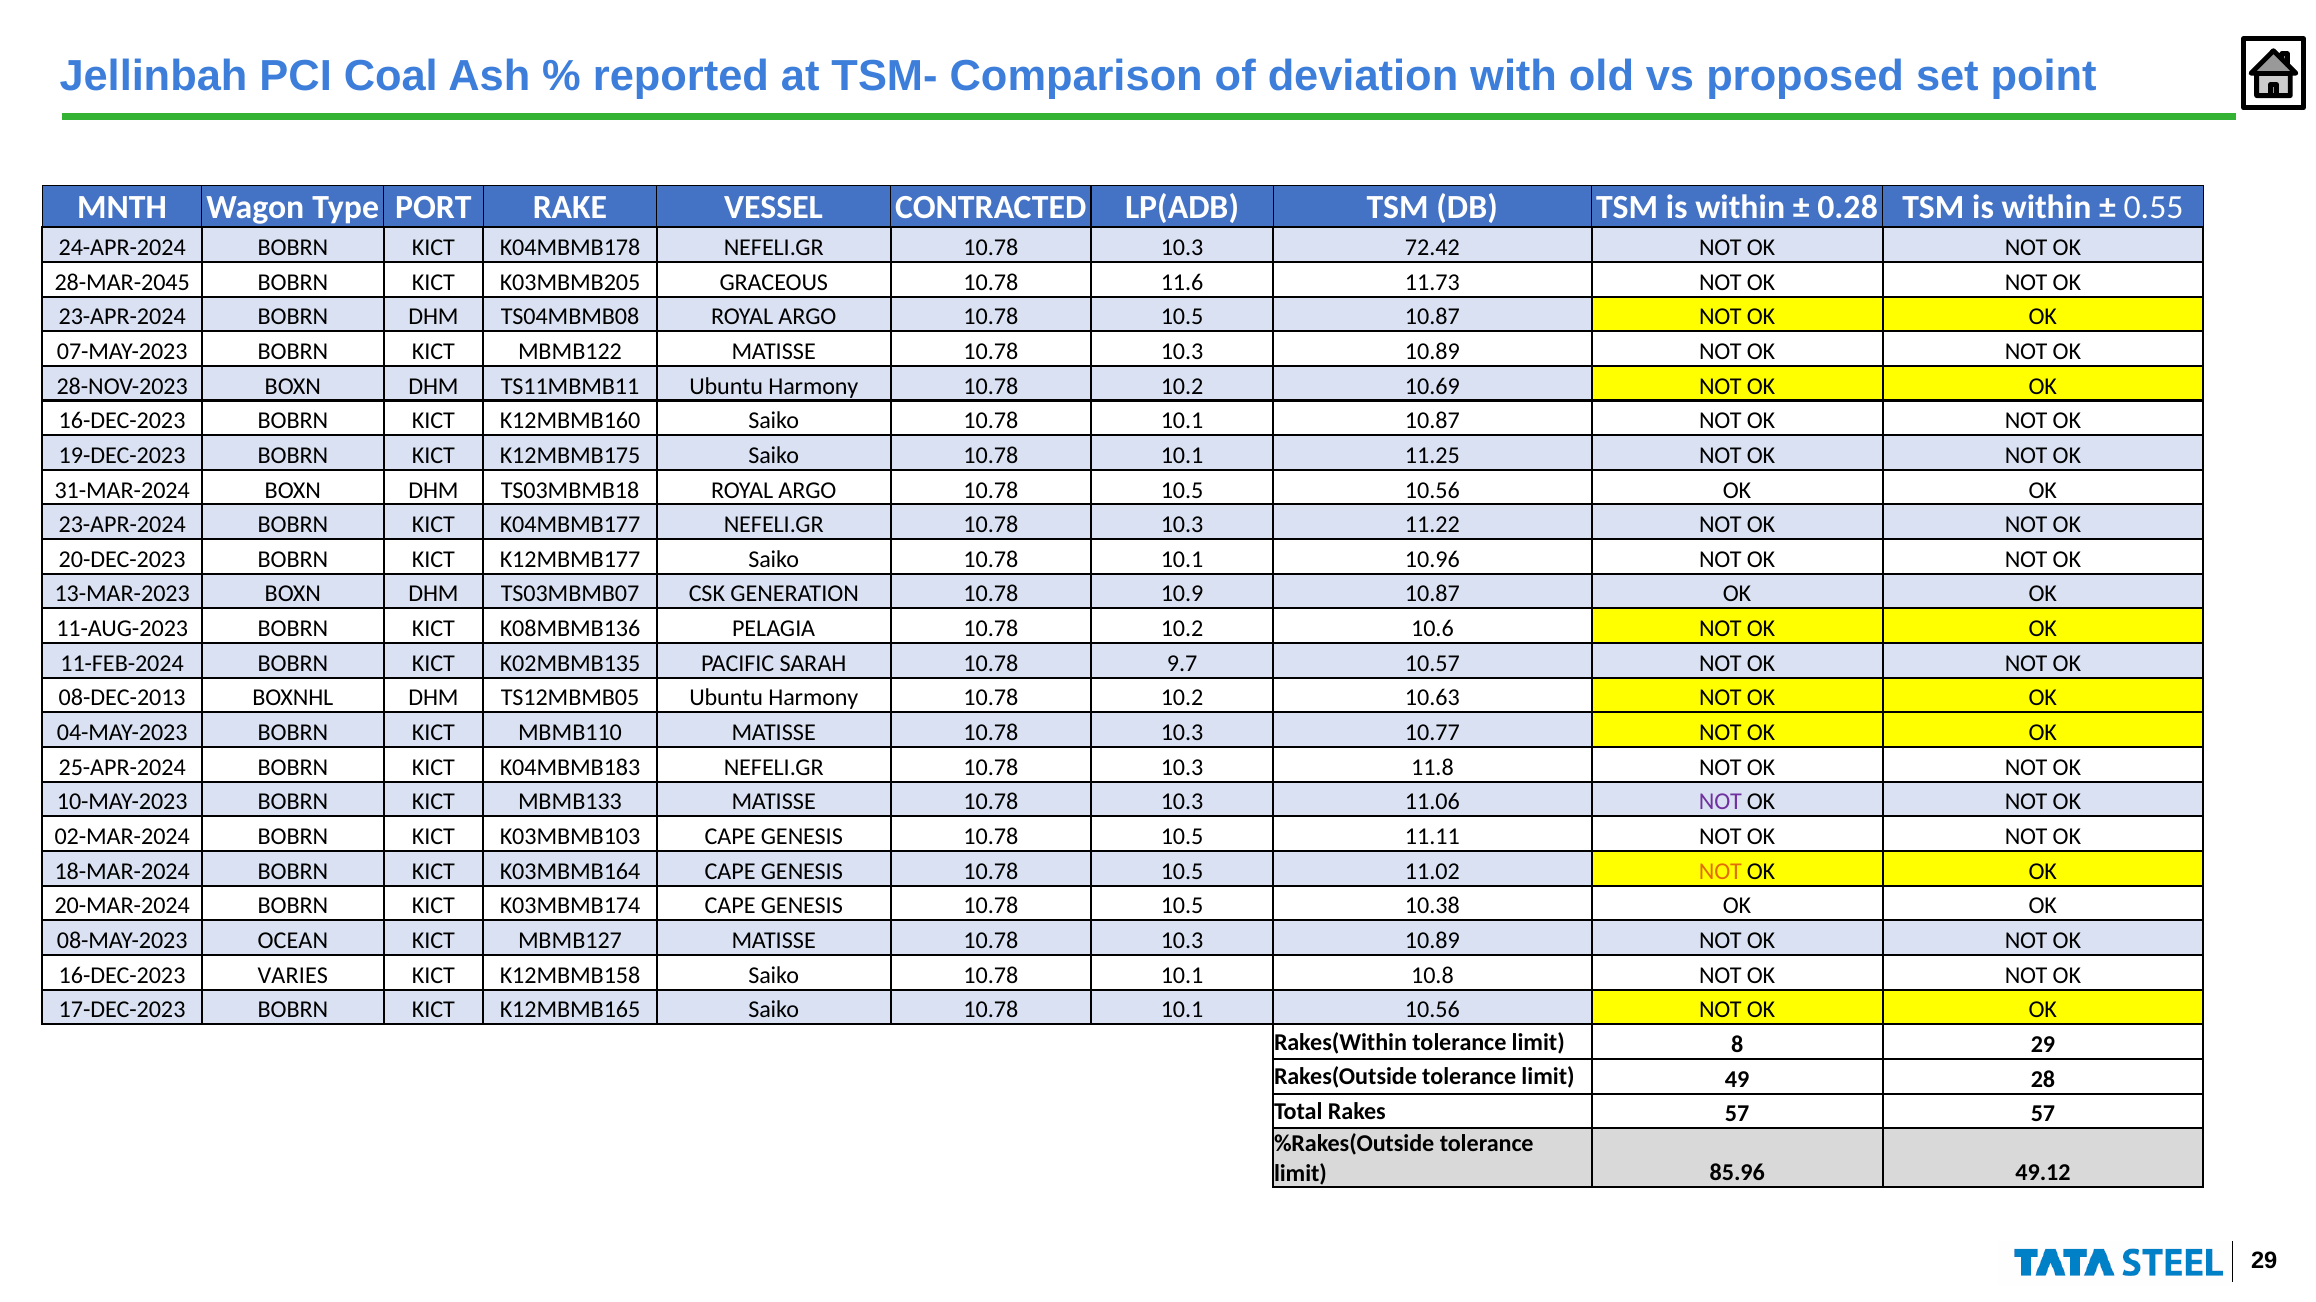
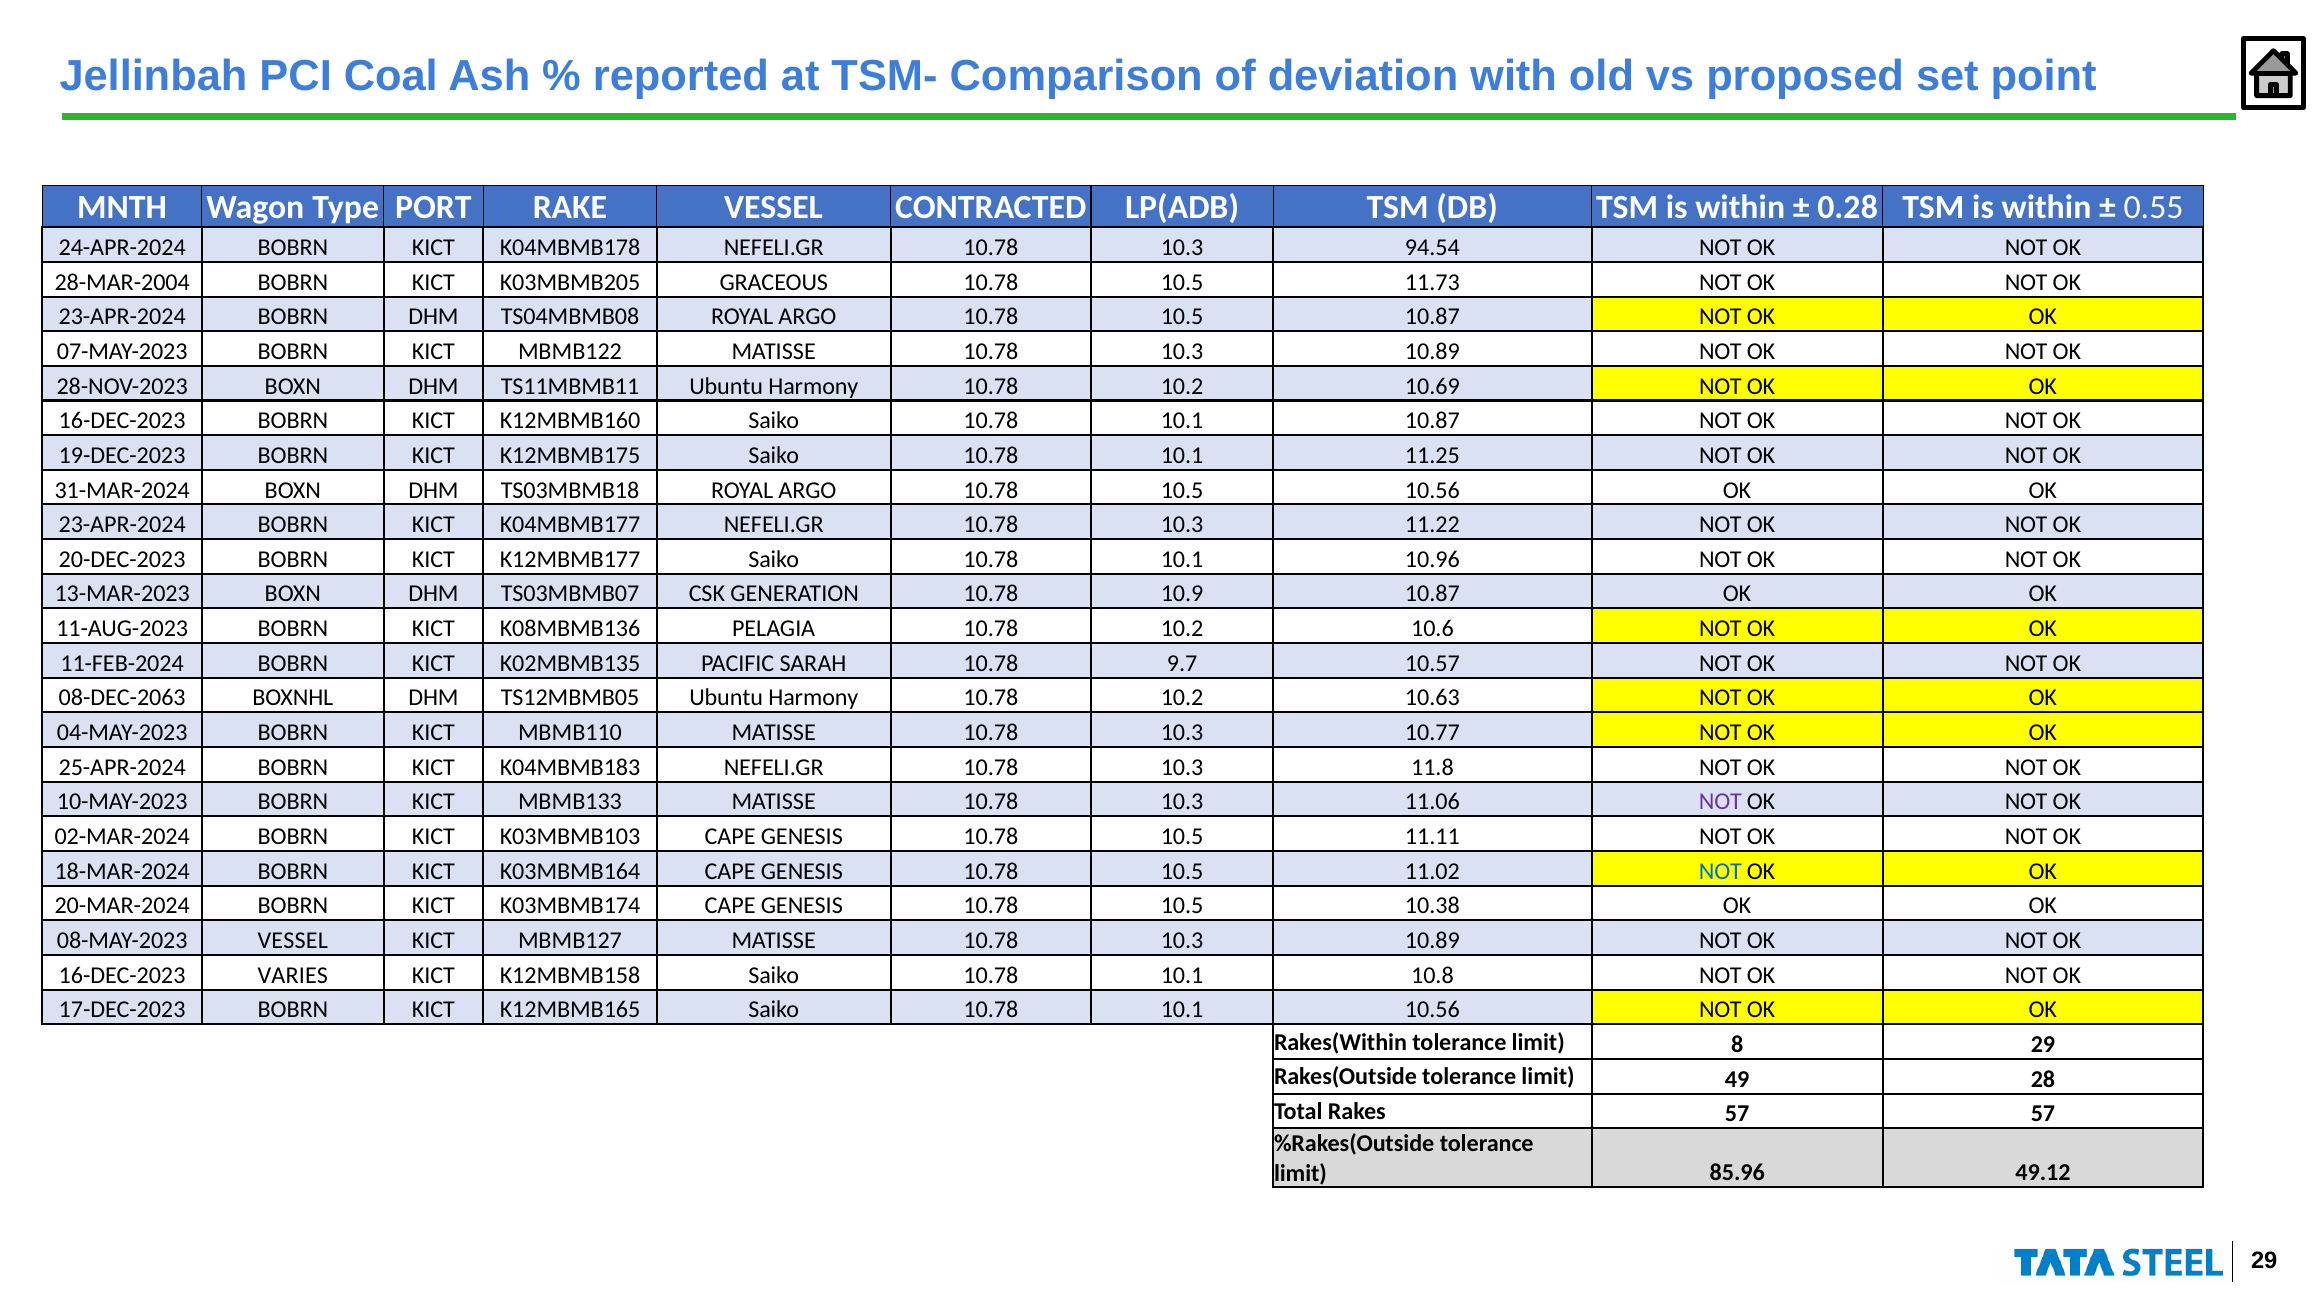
72.42: 72.42 -> 94.54
28-MAR-2045: 28-MAR-2045 -> 28-MAR-2004
GRACEOUS 10.78 11.6: 11.6 -> 10.5
08-DEC-2013: 08-DEC-2013 -> 08-DEC-2063
NOT at (1720, 872) colour: orange -> blue
08-MAY-2023 OCEAN: OCEAN -> VESSEL
